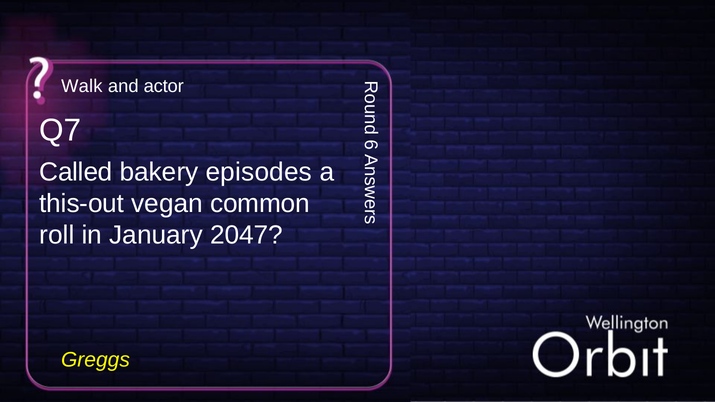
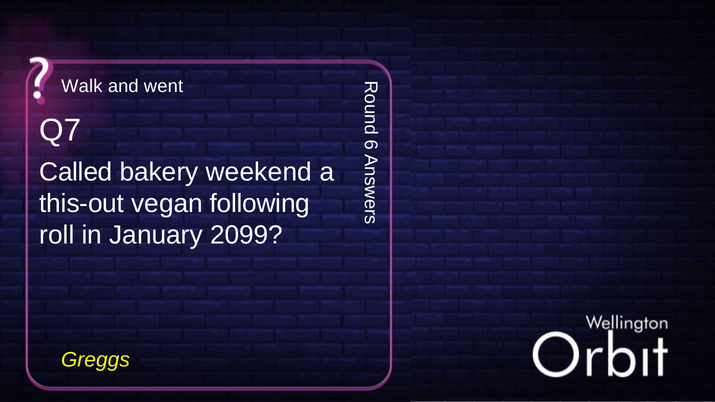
actor: actor -> went
episodes: episodes -> weekend
common: common -> following
2047: 2047 -> 2099
